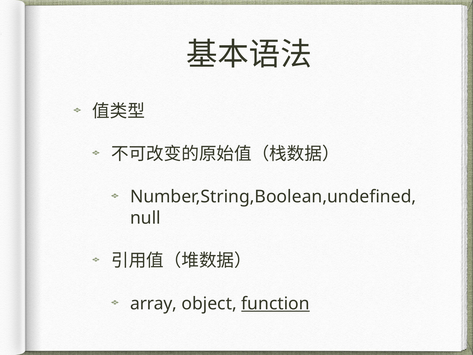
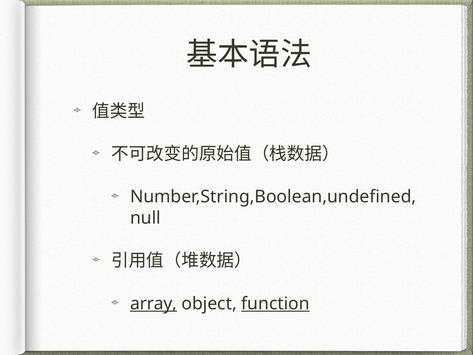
array underline: none -> present
